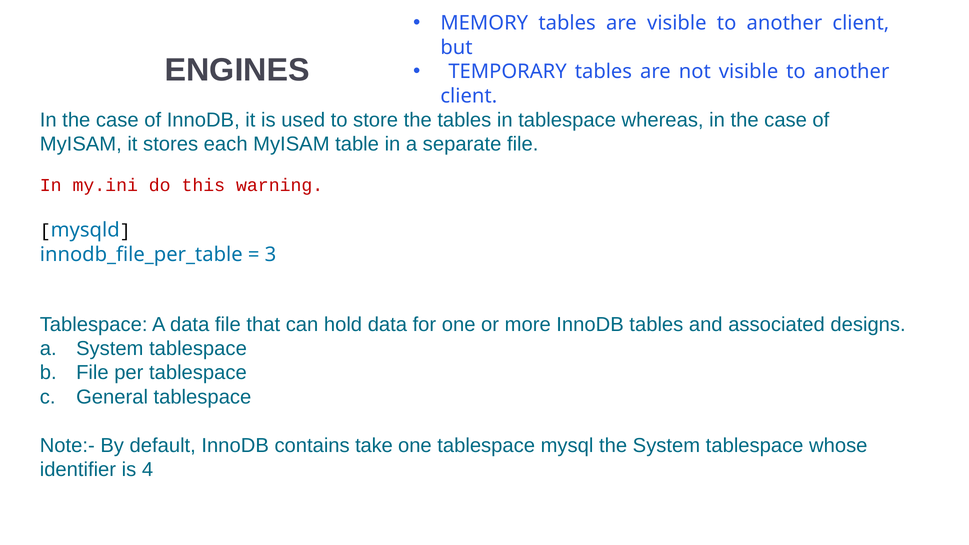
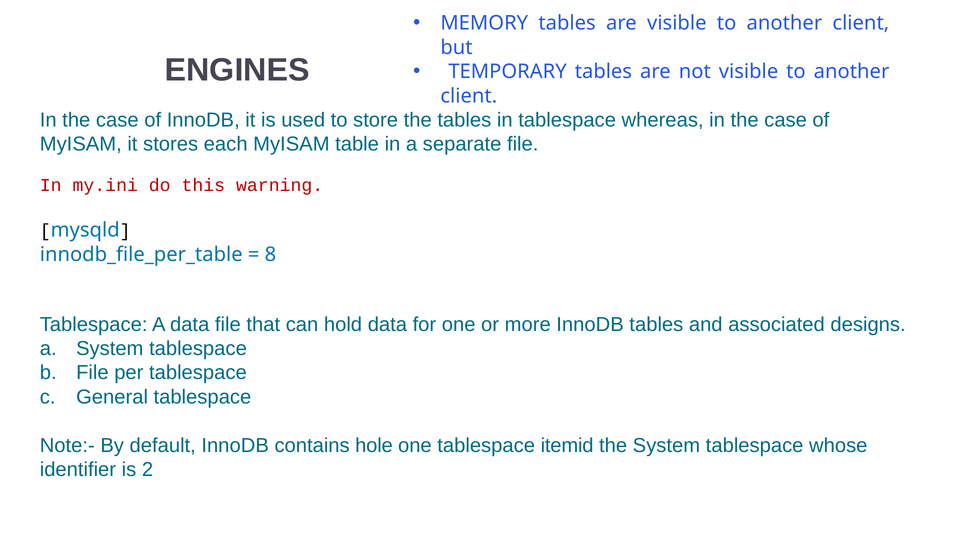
3: 3 -> 8
take: take -> hole
mysql: mysql -> itemid
4: 4 -> 2
